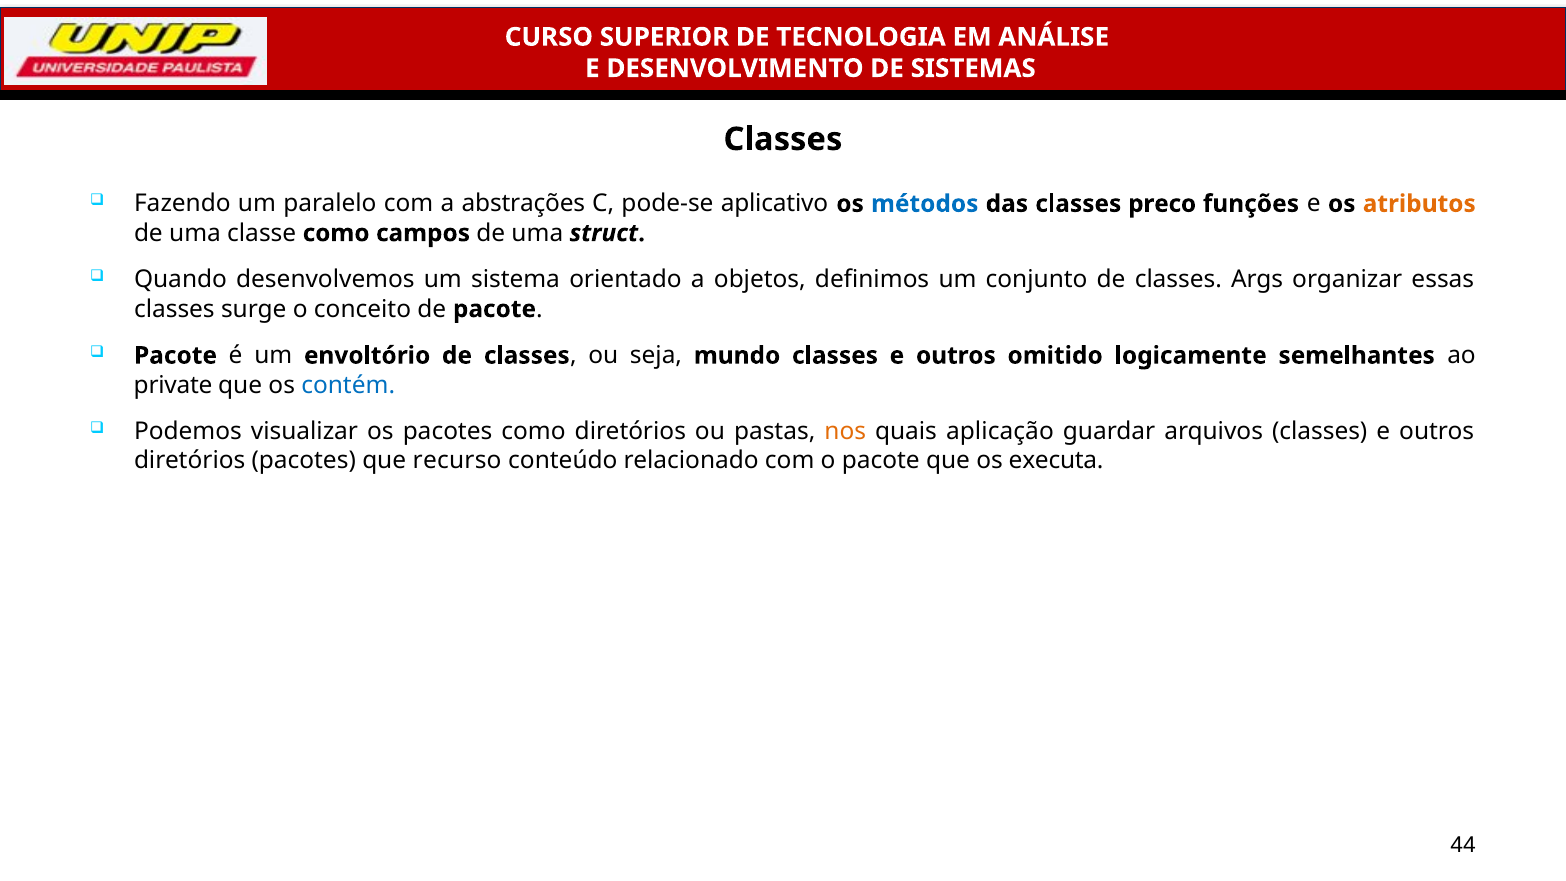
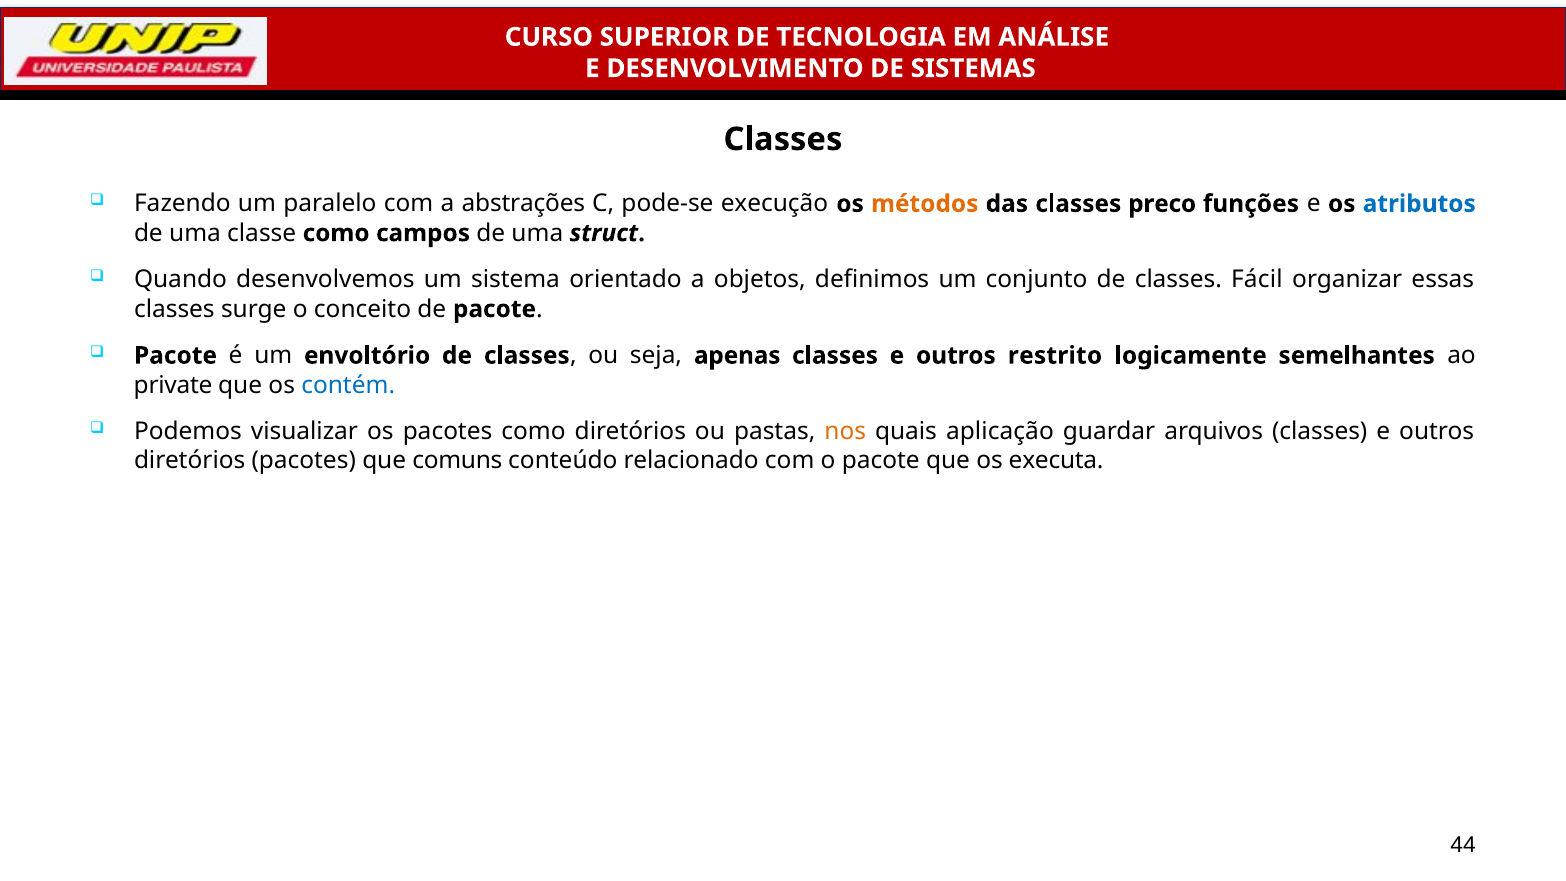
aplicativo: aplicativo -> execução
métodos colour: blue -> orange
atributos colour: orange -> blue
Args: Args -> Fácil
mundo: mundo -> apenas
omitido: omitido -> restrito
recurso: recurso -> comuns
